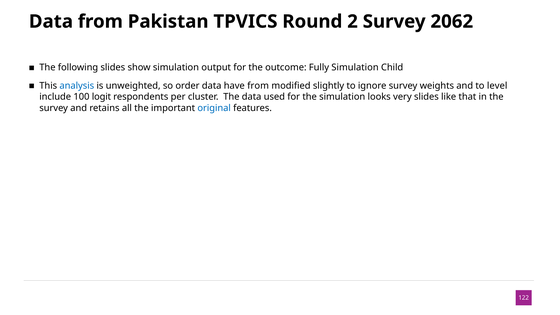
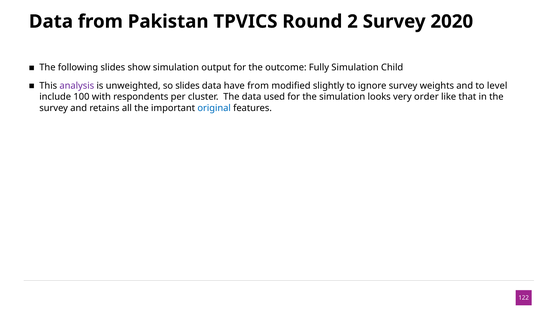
2062: 2062 -> 2020
analysis colour: blue -> purple
so order: order -> slides
logit: logit -> with
very slides: slides -> order
